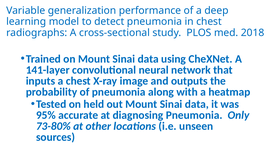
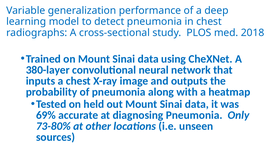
141-layer: 141-layer -> 380-layer
95%: 95% -> 69%
